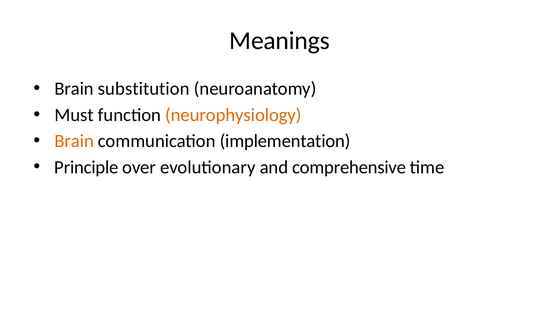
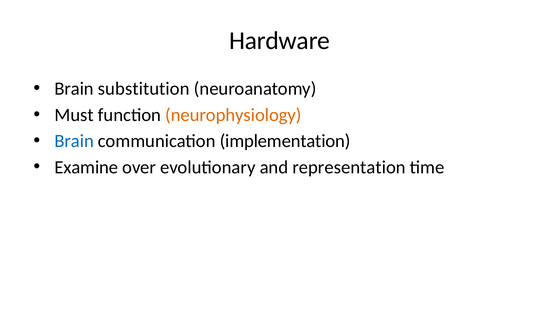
Meanings: Meanings -> Hardware
Brain at (74, 141) colour: orange -> blue
Principle: Principle -> Examine
comprehensive: comprehensive -> representation
